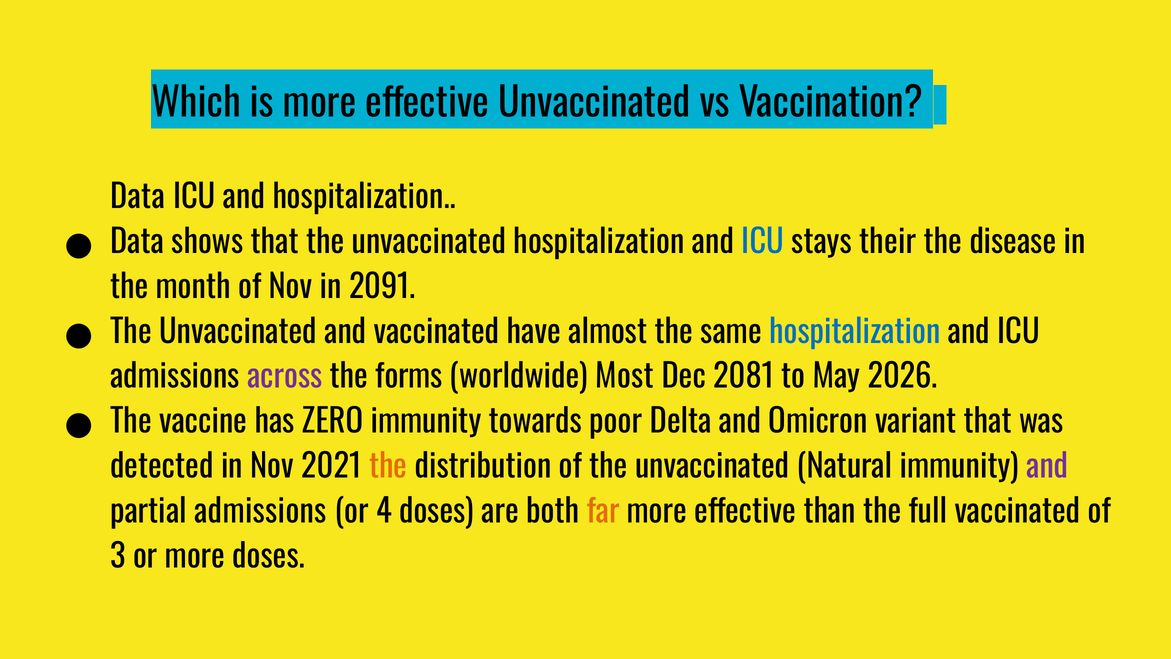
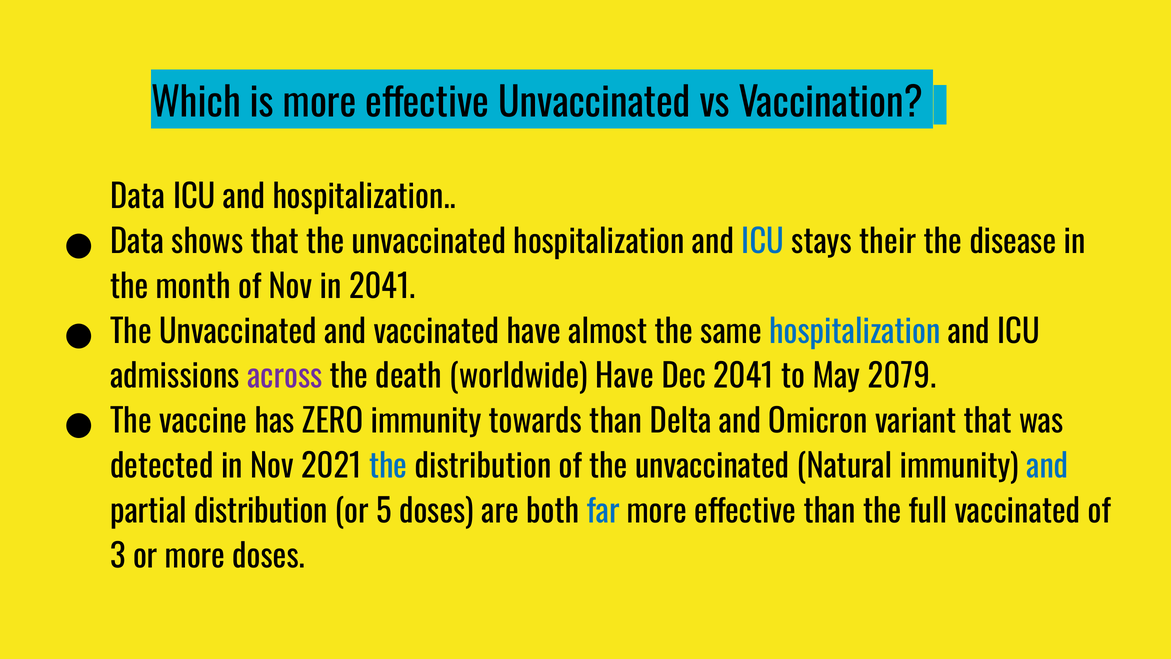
in 2091: 2091 -> 2041
forms: forms -> death
worldwide Most: Most -> Have
Dec 2081: 2081 -> 2041
2026: 2026 -> 2079
towards poor: poor -> than
the at (388, 467) colour: orange -> blue
and at (1047, 467) colour: purple -> blue
partial admissions: admissions -> distribution
4: 4 -> 5
far colour: orange -> blue
